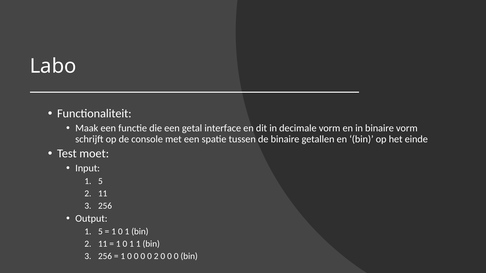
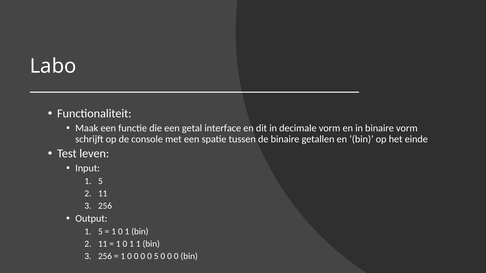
moet: moet -> leven
0 2: 2 -> 5
